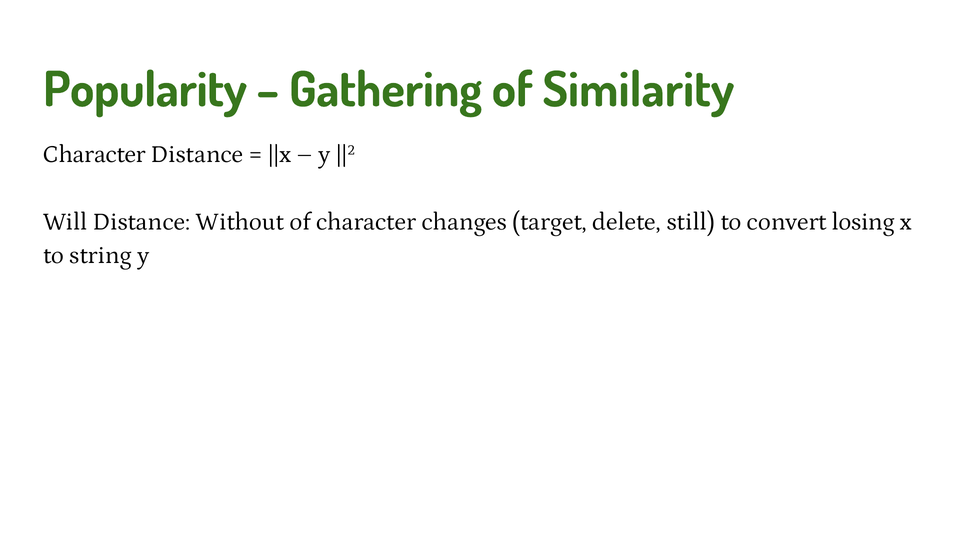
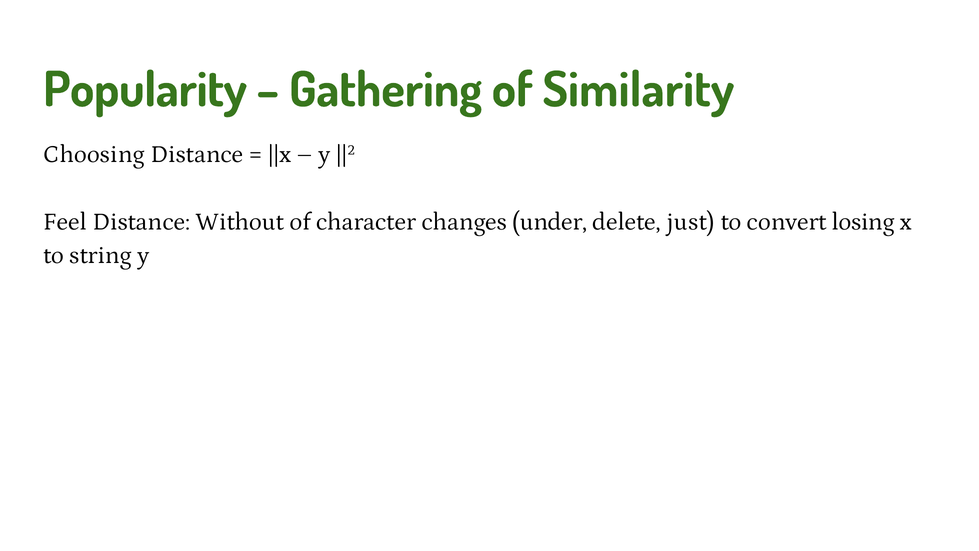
Character at (94, 154): Character -> Choosing
Will: Will -> Feel
target: target -> under
still: still -> just
